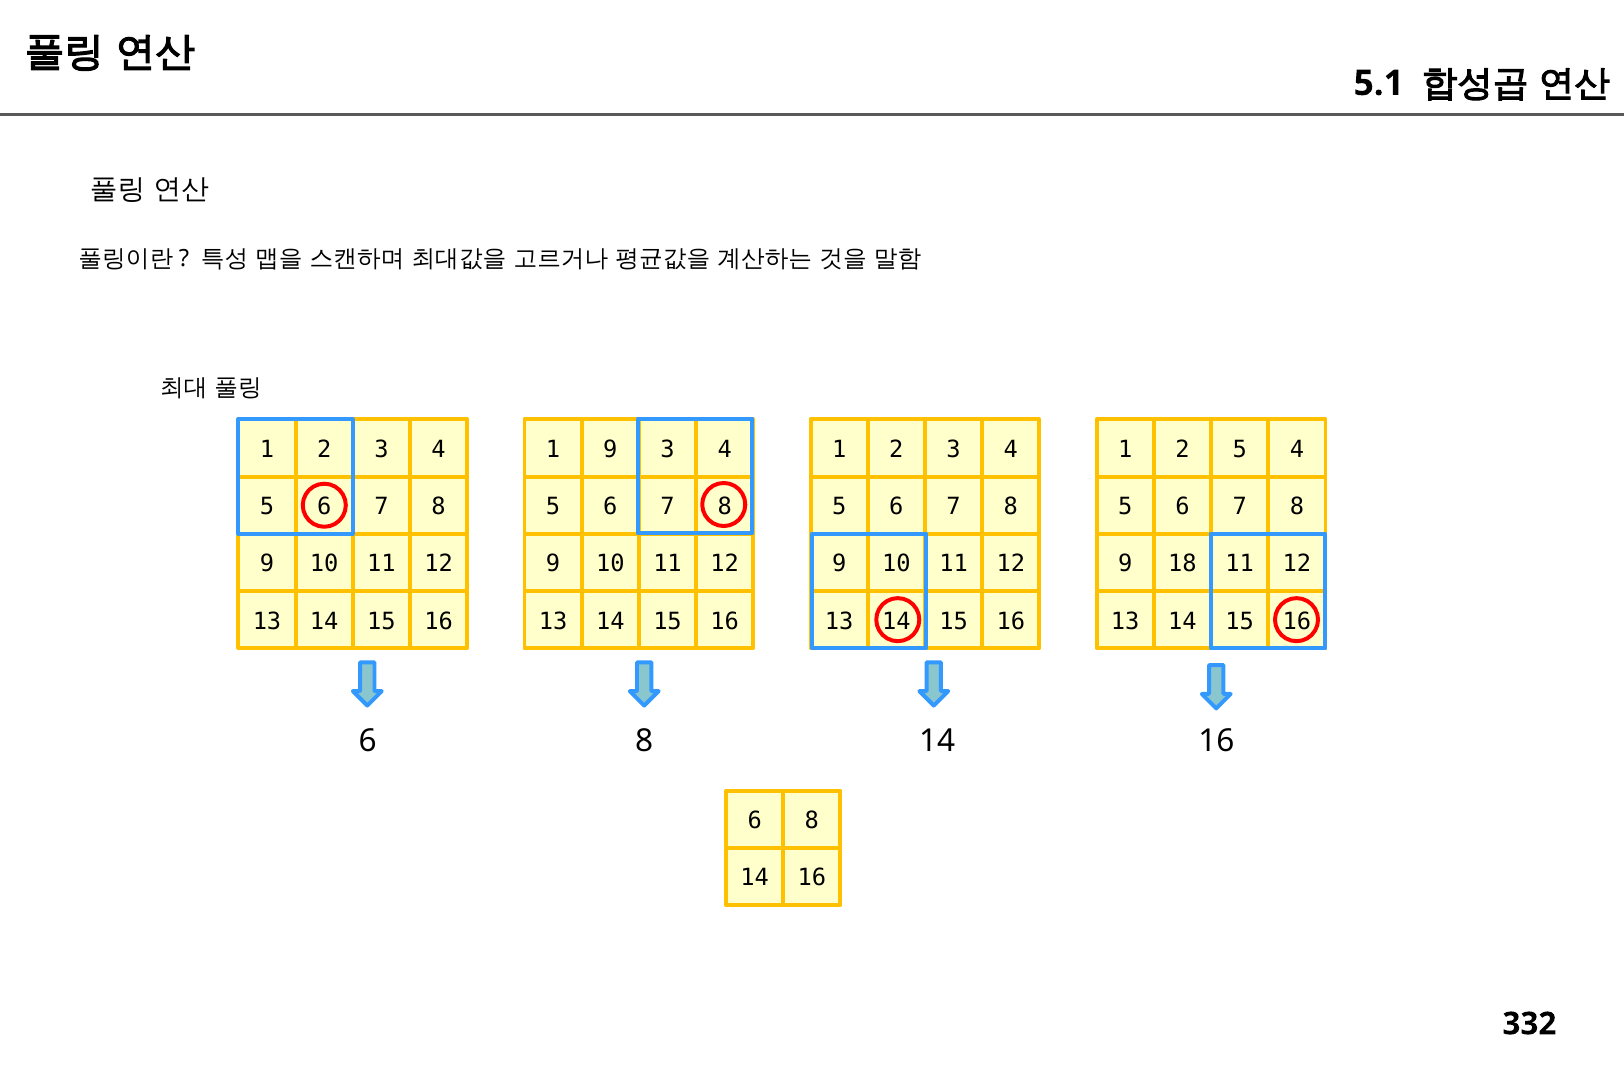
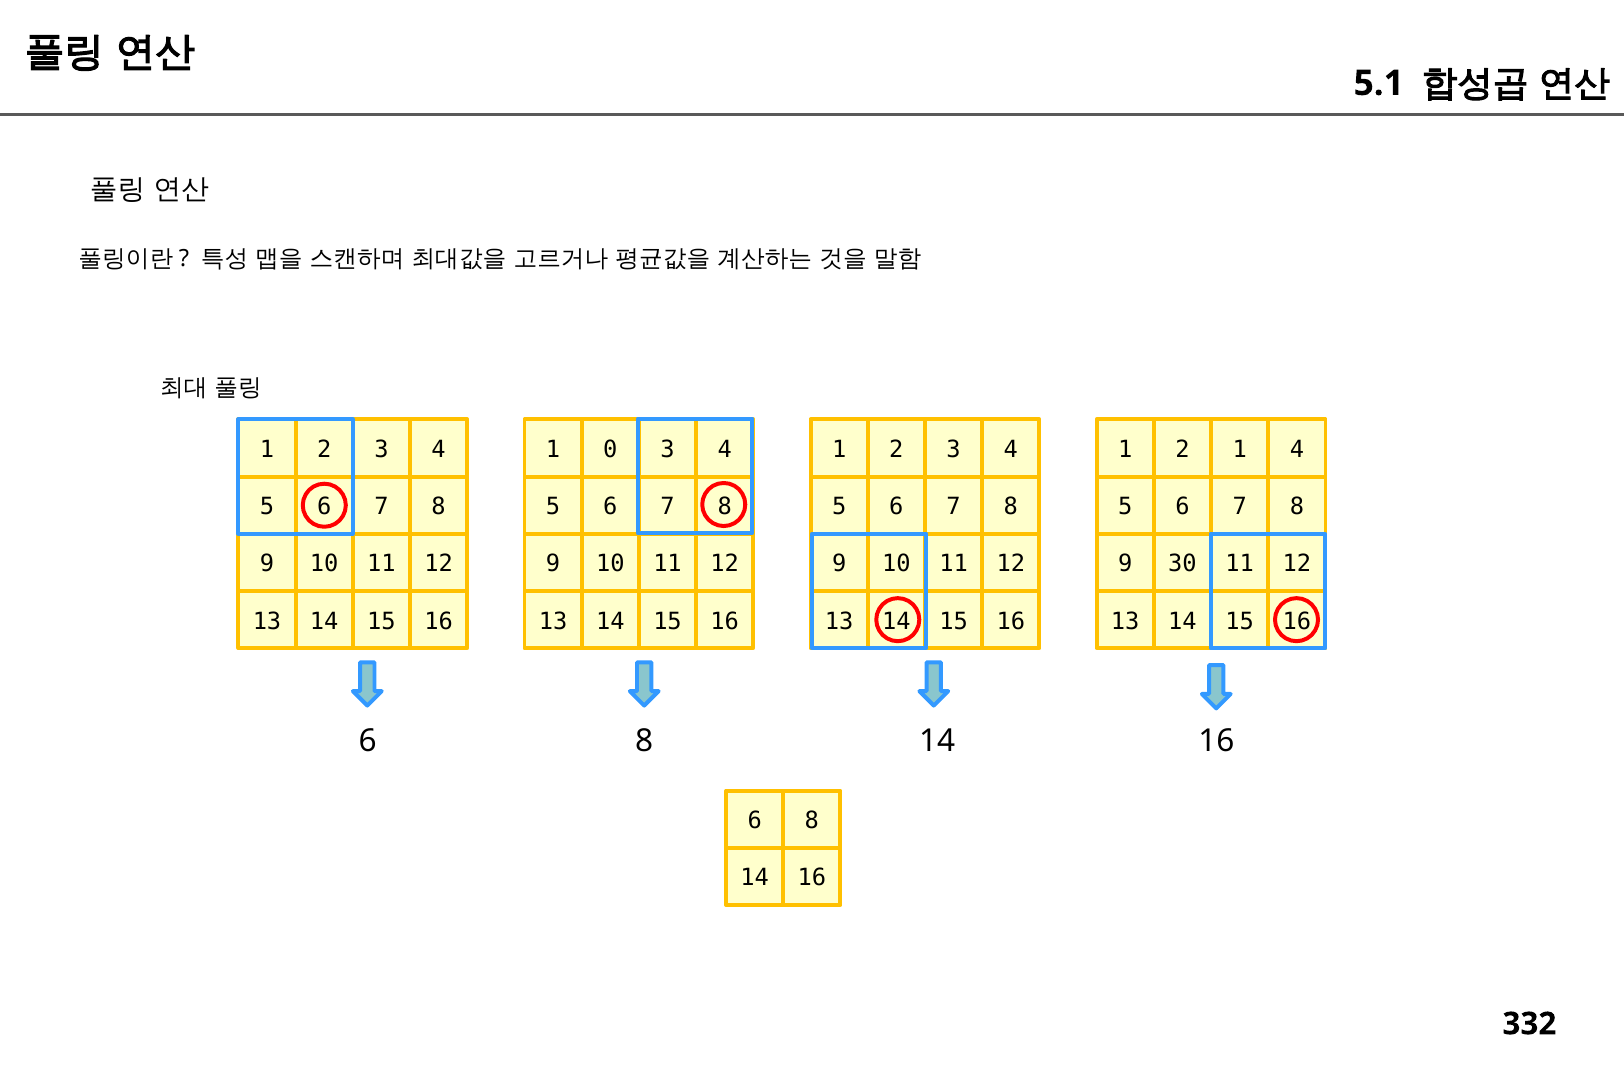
1 9: 9 -> 0
2 5: 5 -> 1
18: 18 -> 30
